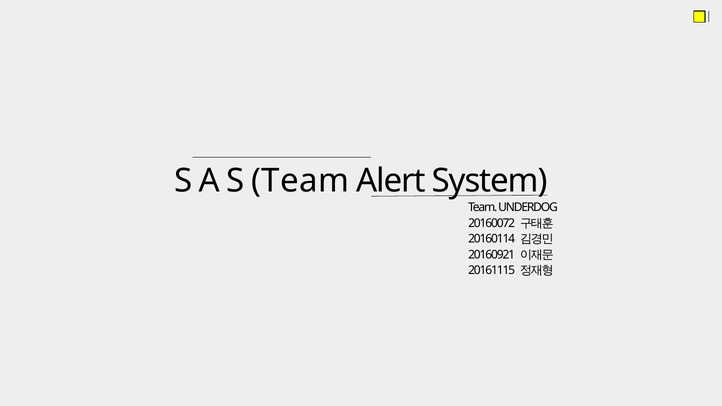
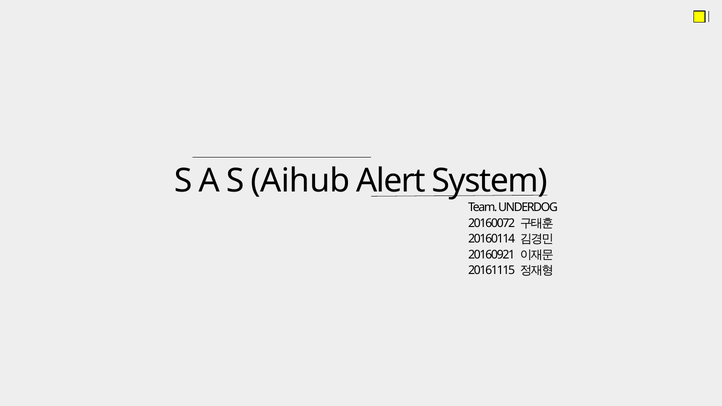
S Team: Team -> Aihub
